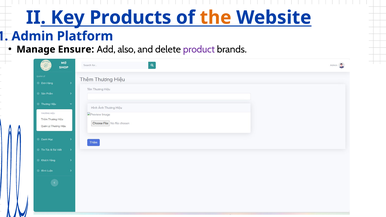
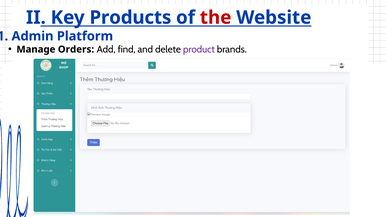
the colour: orange -> red
Ensure: Ensure -> Orders
also: also -> find
